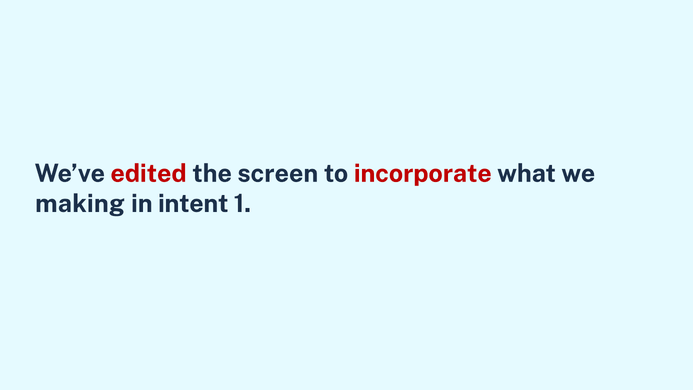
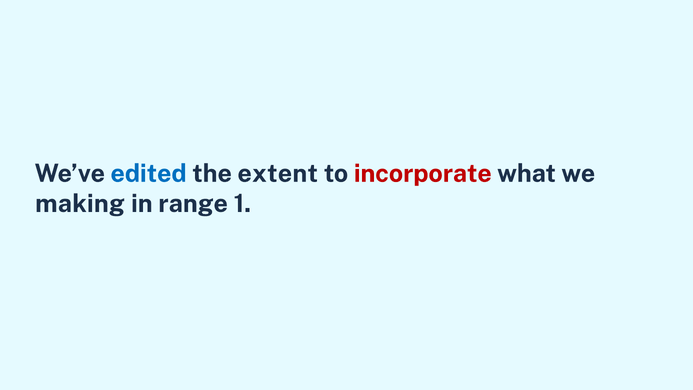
edited colour: red -> blue
screen: screen -> extent
intent: intent -> range
